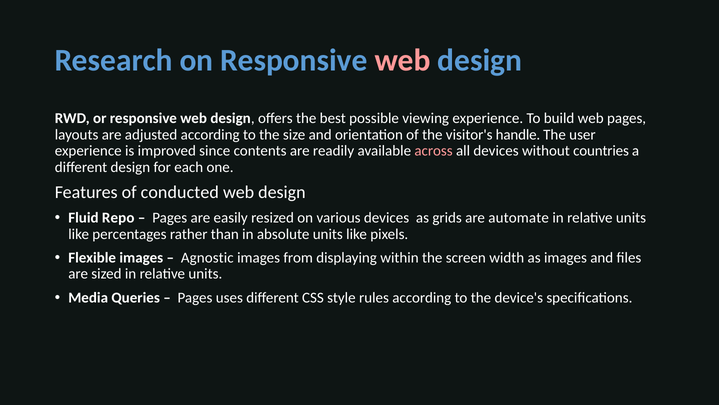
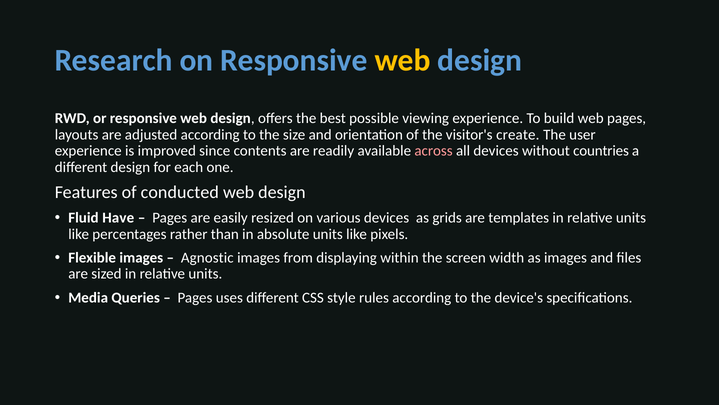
web at (403, 60) colour: pink -> yellow
handle: handle -> create
Repo: Repo -> Have
automate: automate -> templates
